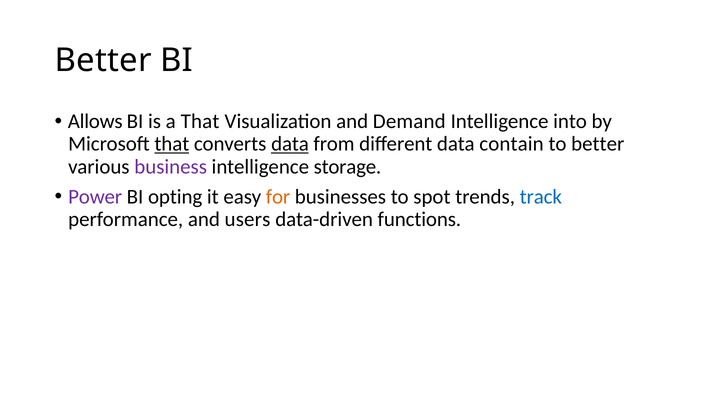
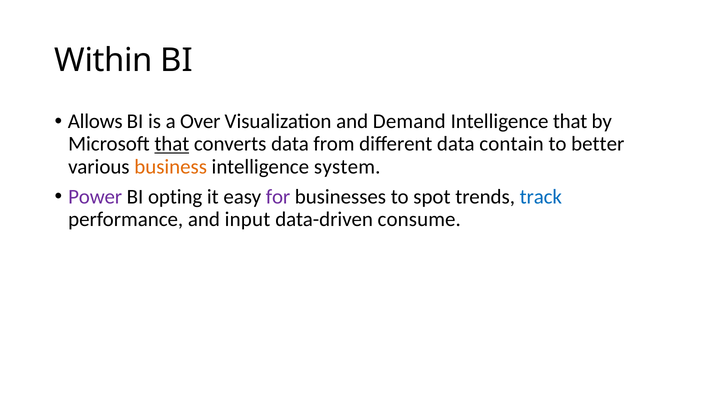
Better at (103, 60): Better -> Within
a That: That -> Over
Intelligence into: into -> that
data at (290, 144) underline: present -> none
business colour: purple -> orange
storage: storage -> system
for colour: orange -> purple
users: users -> input
functions: functions -> consume
